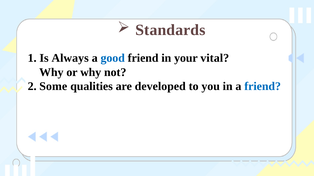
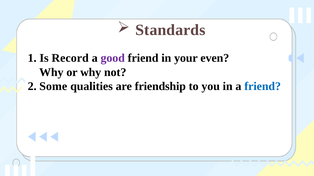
Always: Always -> Record
good colour: blue -> purple
vital: vital -> even
developed: developed -> friendship
